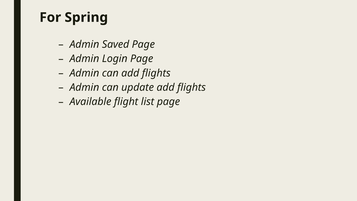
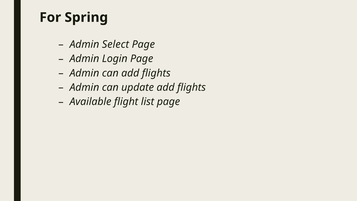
Saved: Saved -> Select
